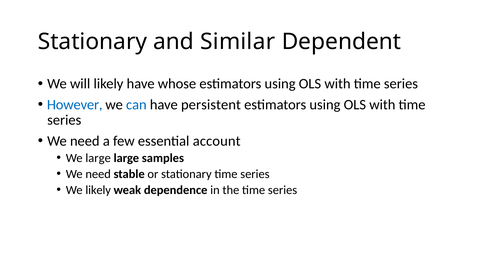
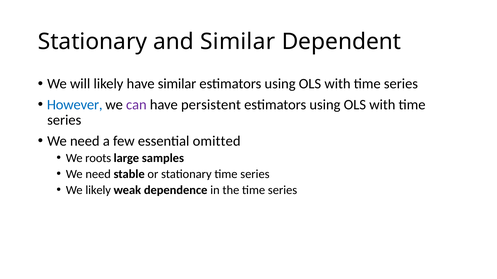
have whose: whose -> similar
can colour: blue -> purple
account: account -> omitted
We large: large -> roots
